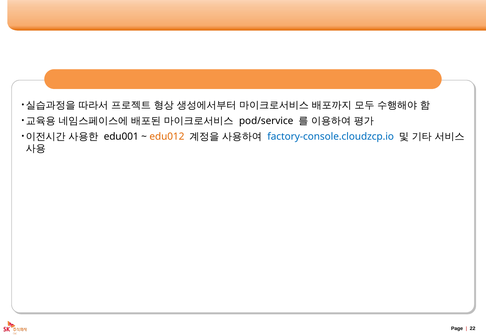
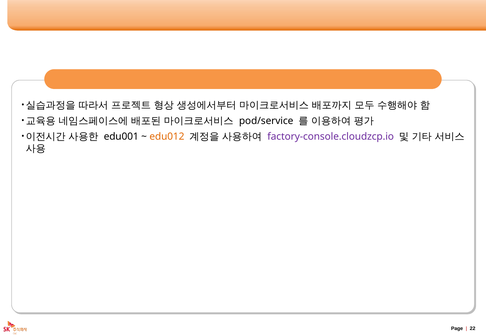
factory-console.cloudzcp.io colour: blue -> purple
